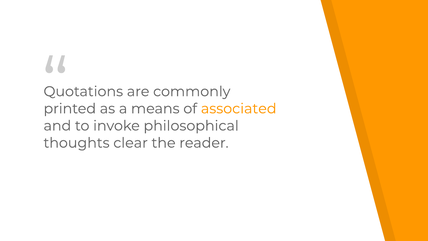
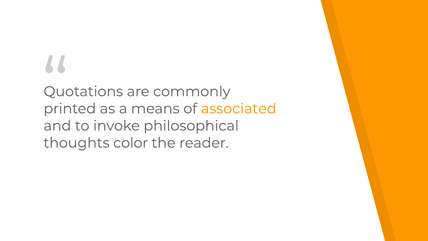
clear: clear -> color
